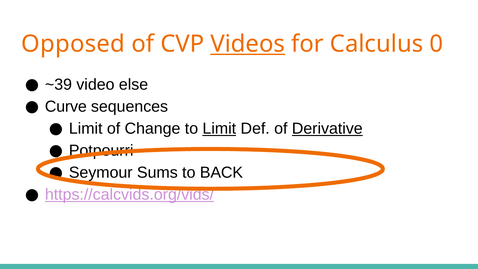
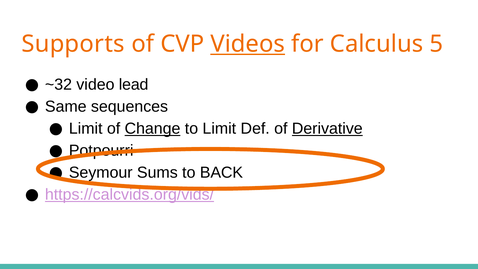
Opposed: Opposed -> Supports
0: 0 -> 5
~39: ~39 -> ~32
else: else -> lead
Curve: Curve -> Same
Change underline: none -> present
Limit at (219, 128) underline: present -> none
